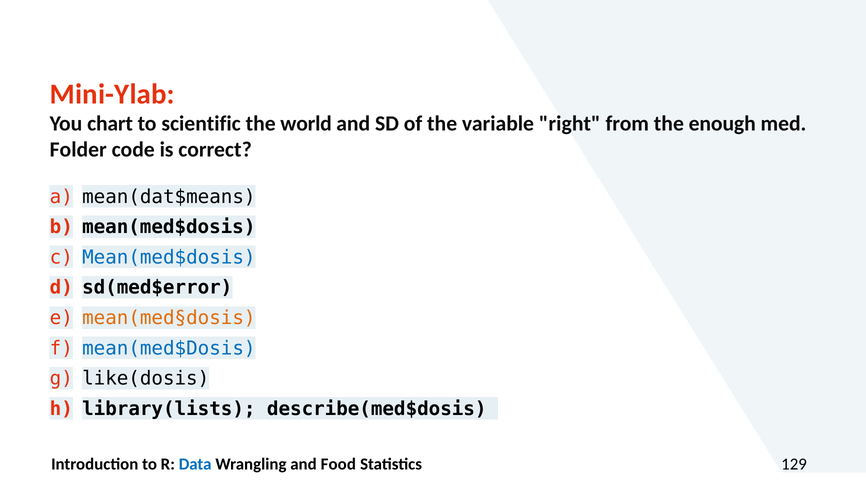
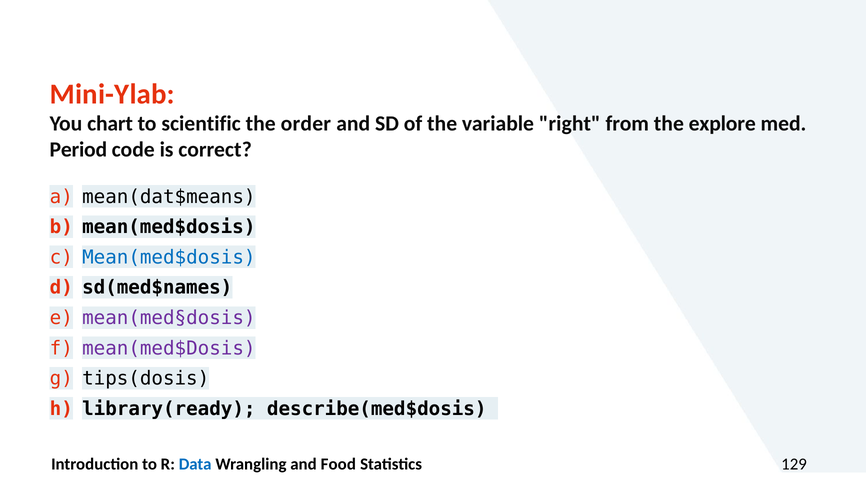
world: world -> order
enough: enough -> explore
Folder: Folder -> Period
sd(med$error: sd(med$error -> sd(med$names
mean(med§dosis colour: orange -> purple
mean(med$Dosis at (169, 348) colour: blue -> purple
like(dosis: like(dosis -> tips(dosis
library(lists: library(lists -> library(ready
